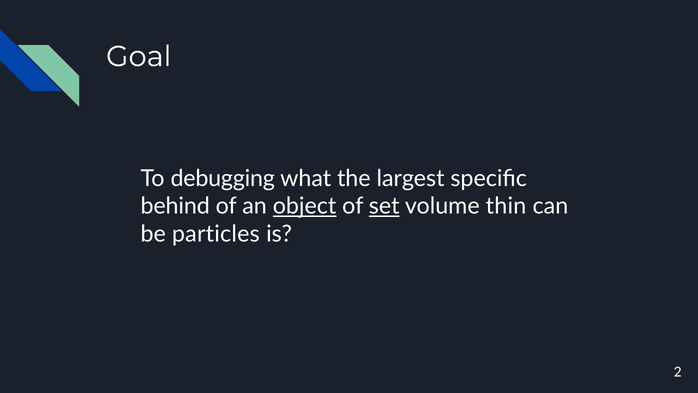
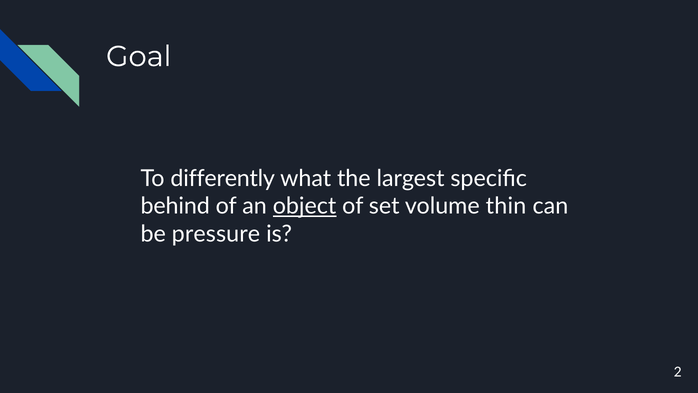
debugging: debugging -> differently
set underline: present -> none
particles: particles -> pressure
